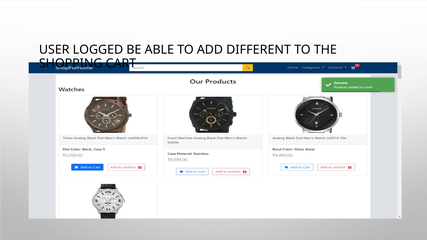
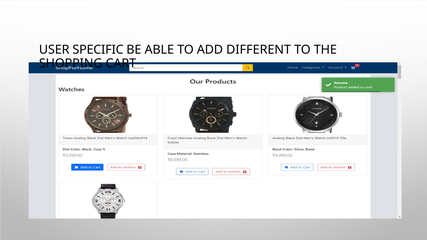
LOGGED: LOGGED -> SPECIFIC
